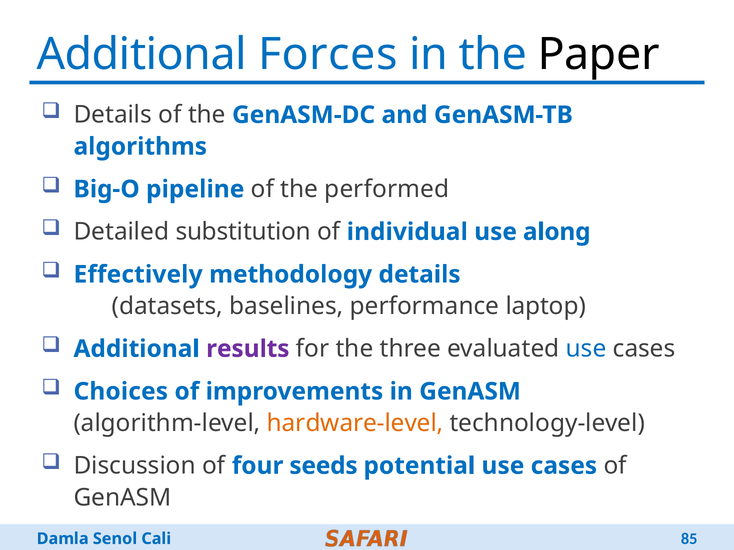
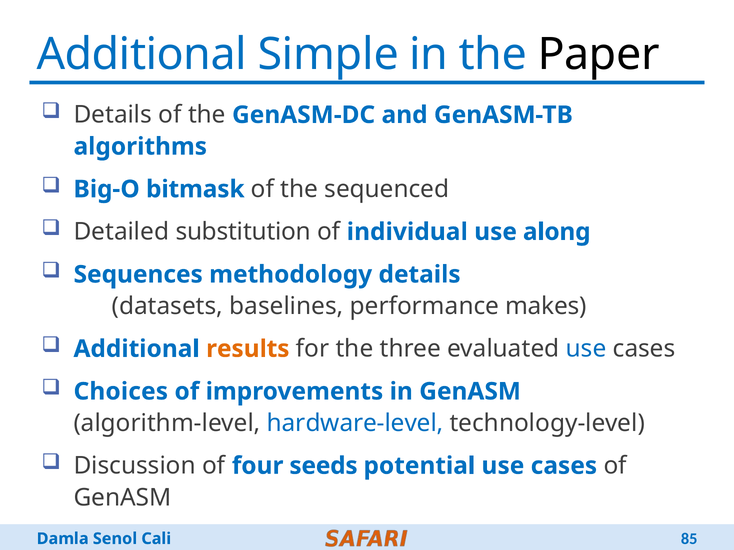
Forces: Forces -> Simple
pipeline: pipeline -> bitmask
performed: performed -> sequenced
Effectively: Effectively -> Sequences
laptop: laptop -> makes
results colour: purple -> orange
hardware-level colour: orange -> blue
